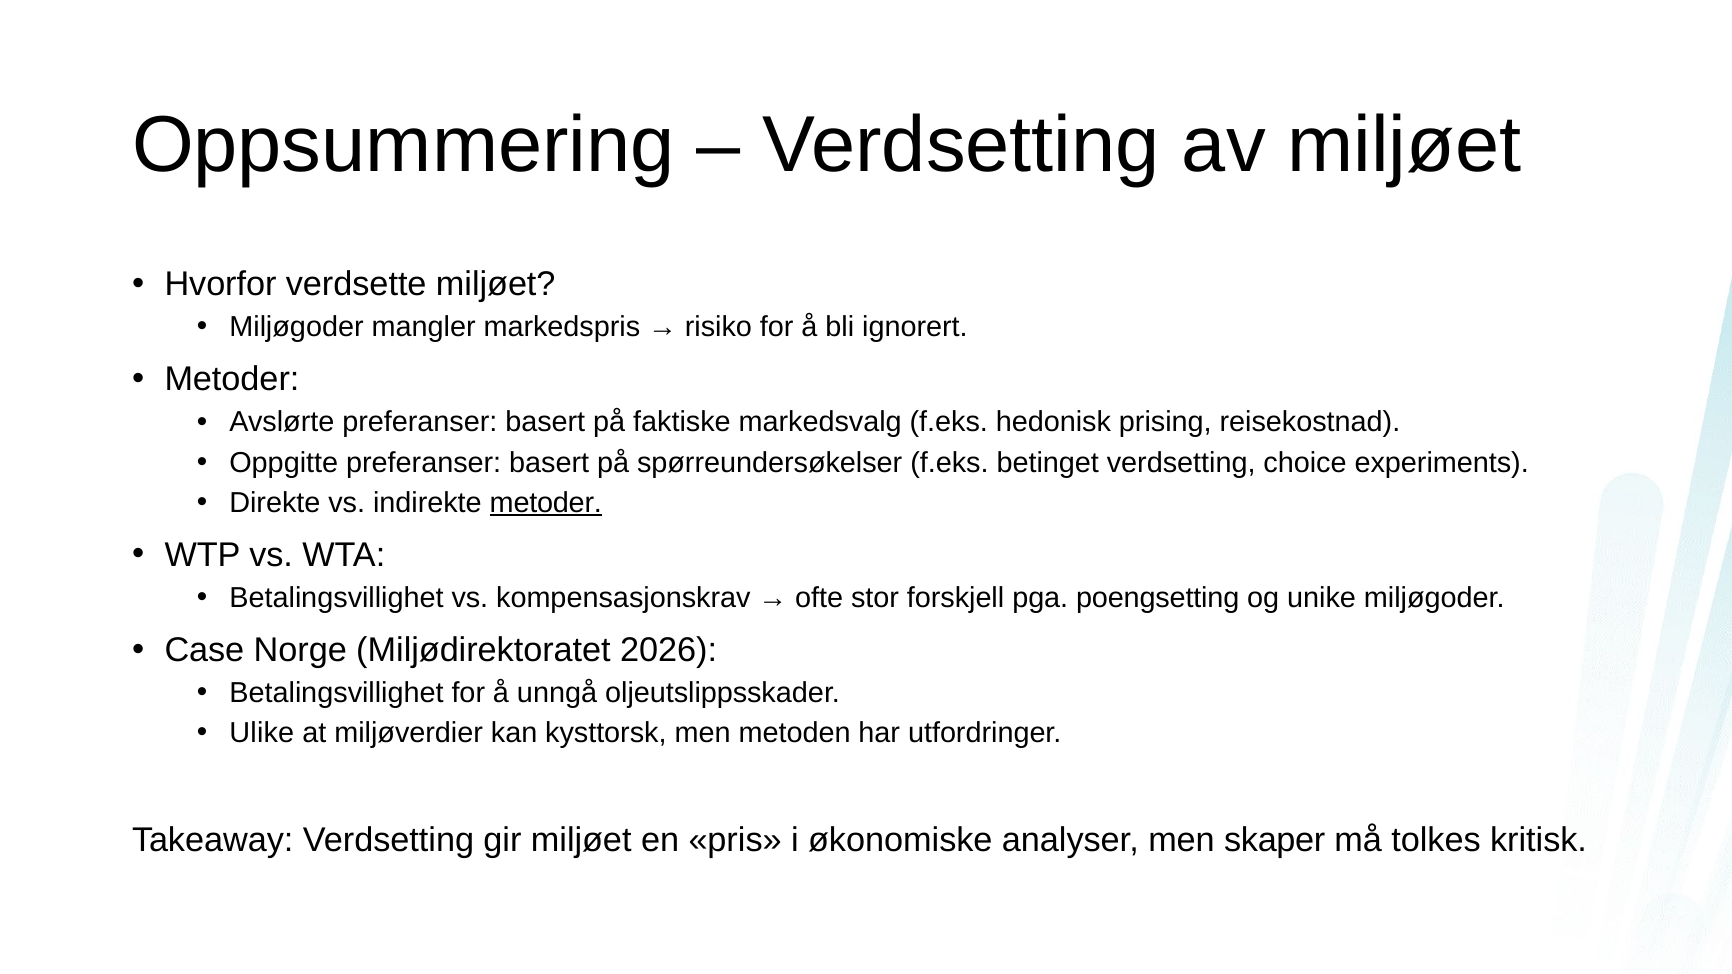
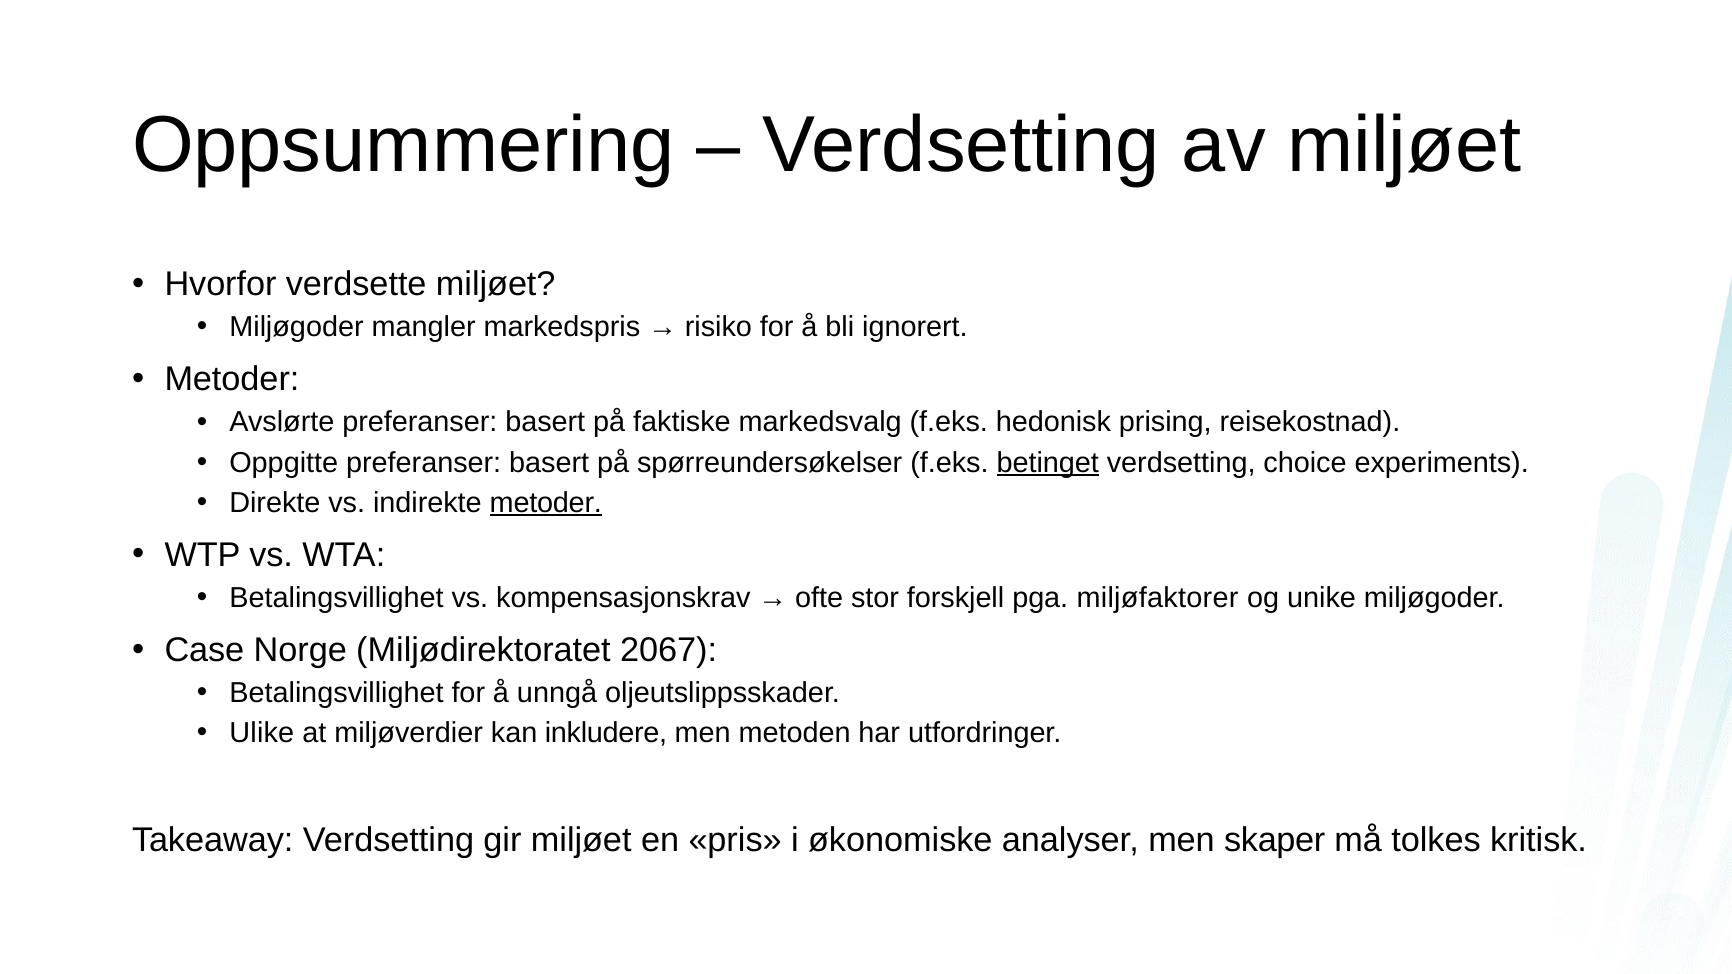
betinget underline: none -> present
poengsetting: poengsetting -> miljøfaktorer
2026: 2026 -> 2067
kysttorsk: kysttorsk -> inkludere
